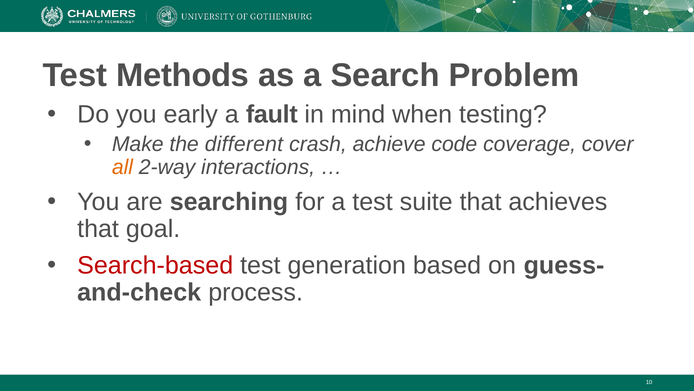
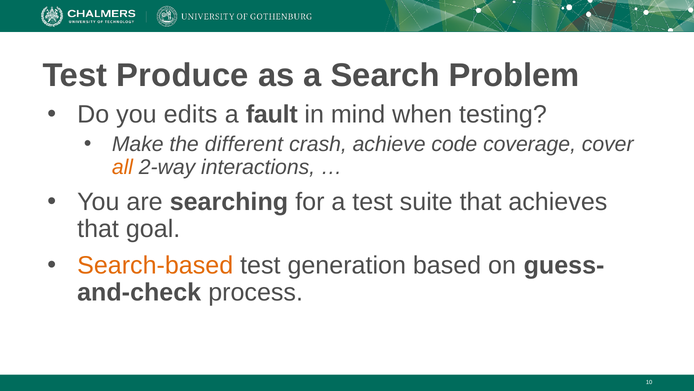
Methods: Methods -> Produce
early: early -> edits
Search-based colour: red -> orange
